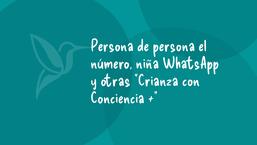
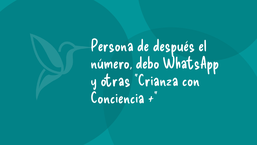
de persona: persona -> después
niña: niña -> debo
